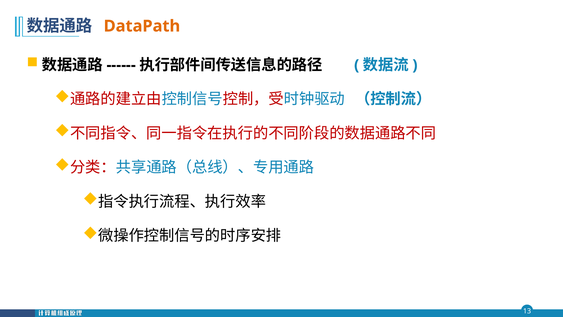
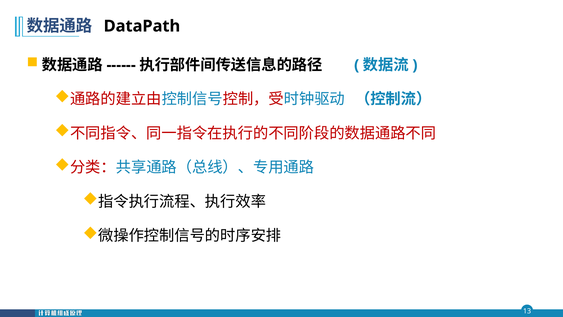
DataPath colour: orange -> black
